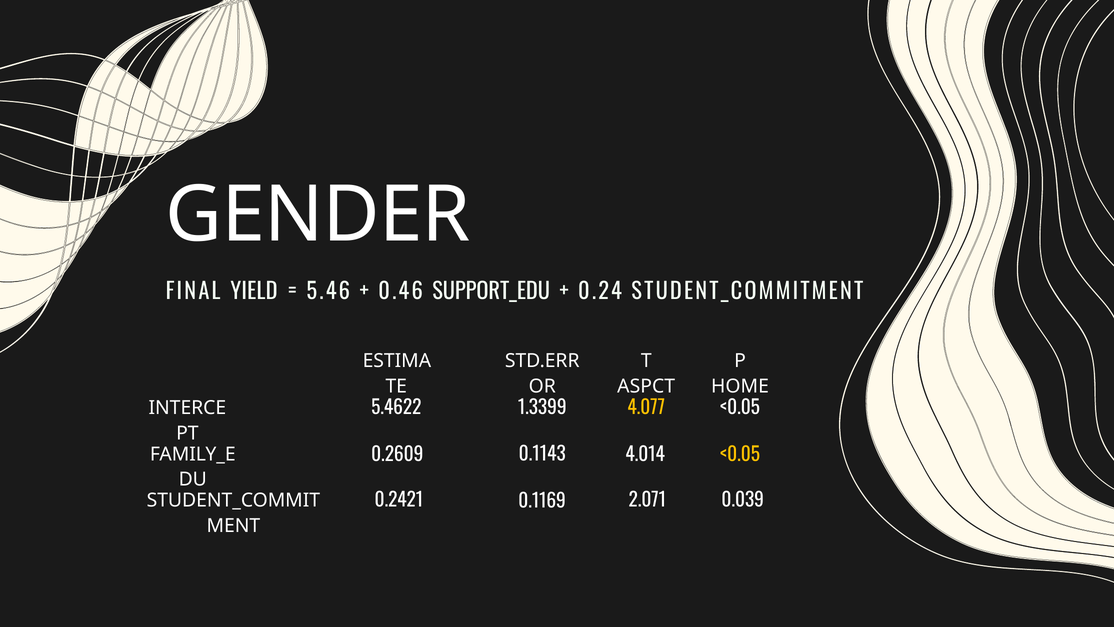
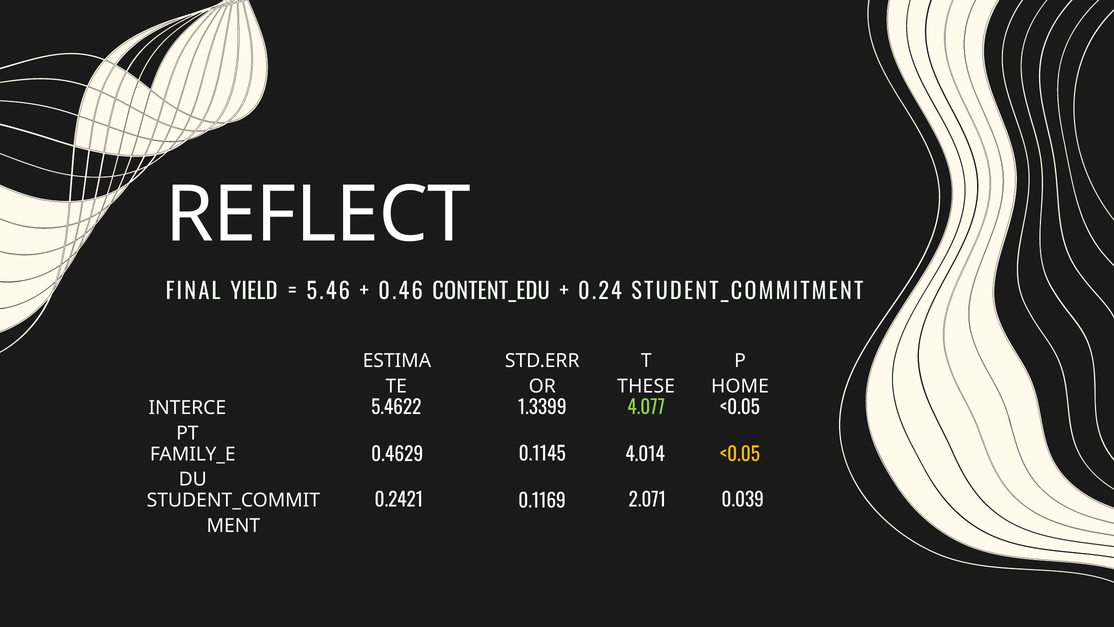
GENDER: GENDER -> REFLECT
SUPPORT_EDU: SUPPORT_EDU -> CONTENT_EDU
ASPCT: ASPCT -> THESE
4.077 colour: yellow -> light green
0.1143: 0.1143 -> 0.1145
0.2609: 0.2609 -> 0.4629
